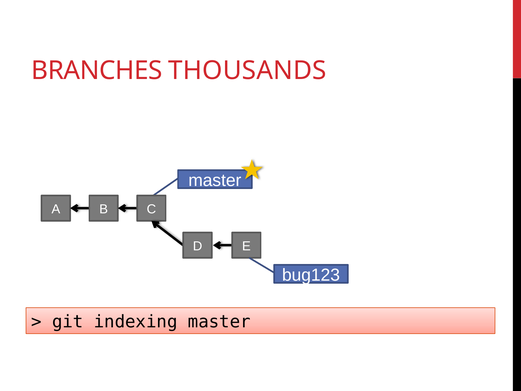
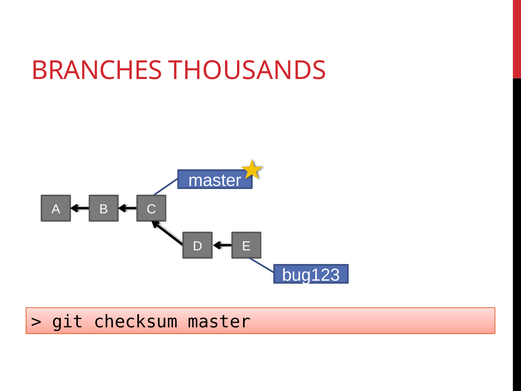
indexing: indexing -> checksum
